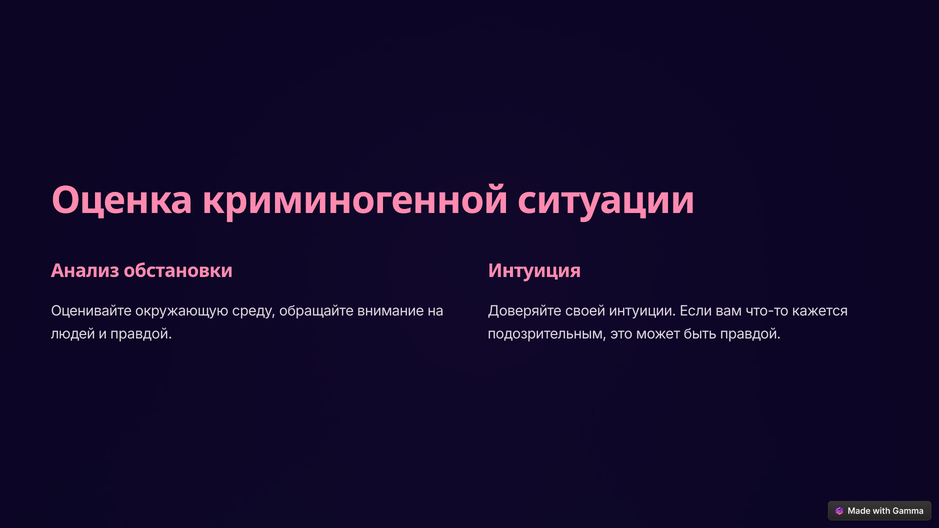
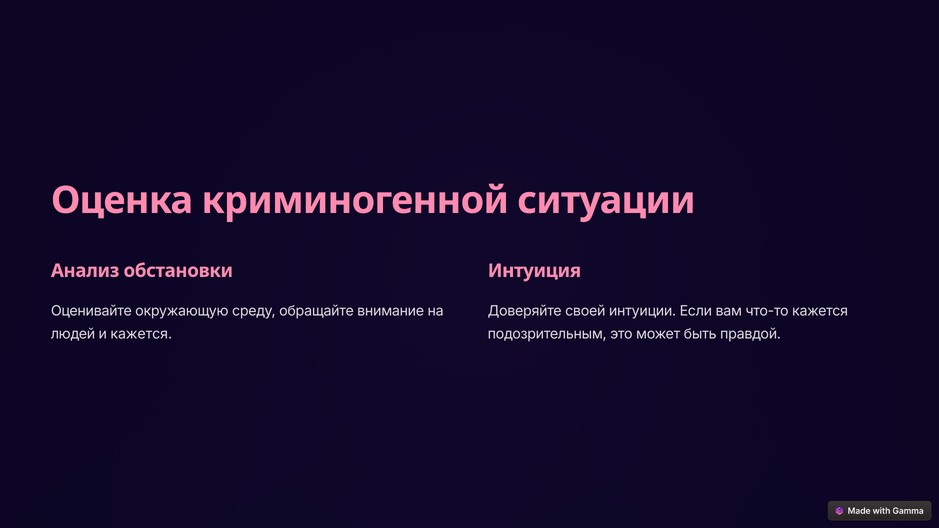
и правдой: правдой -> кажется
